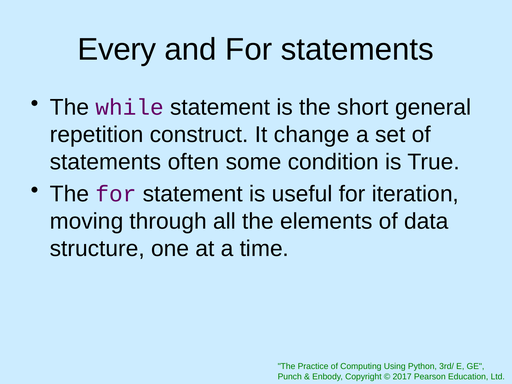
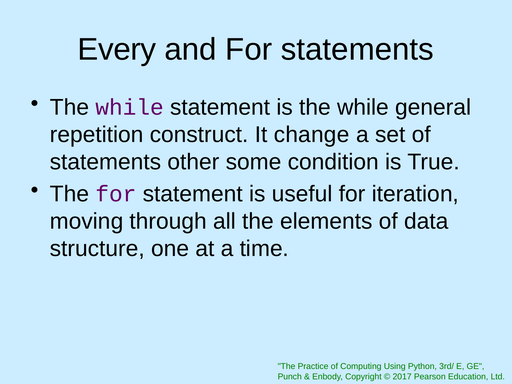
is the short: short -> while
often: often -> other
